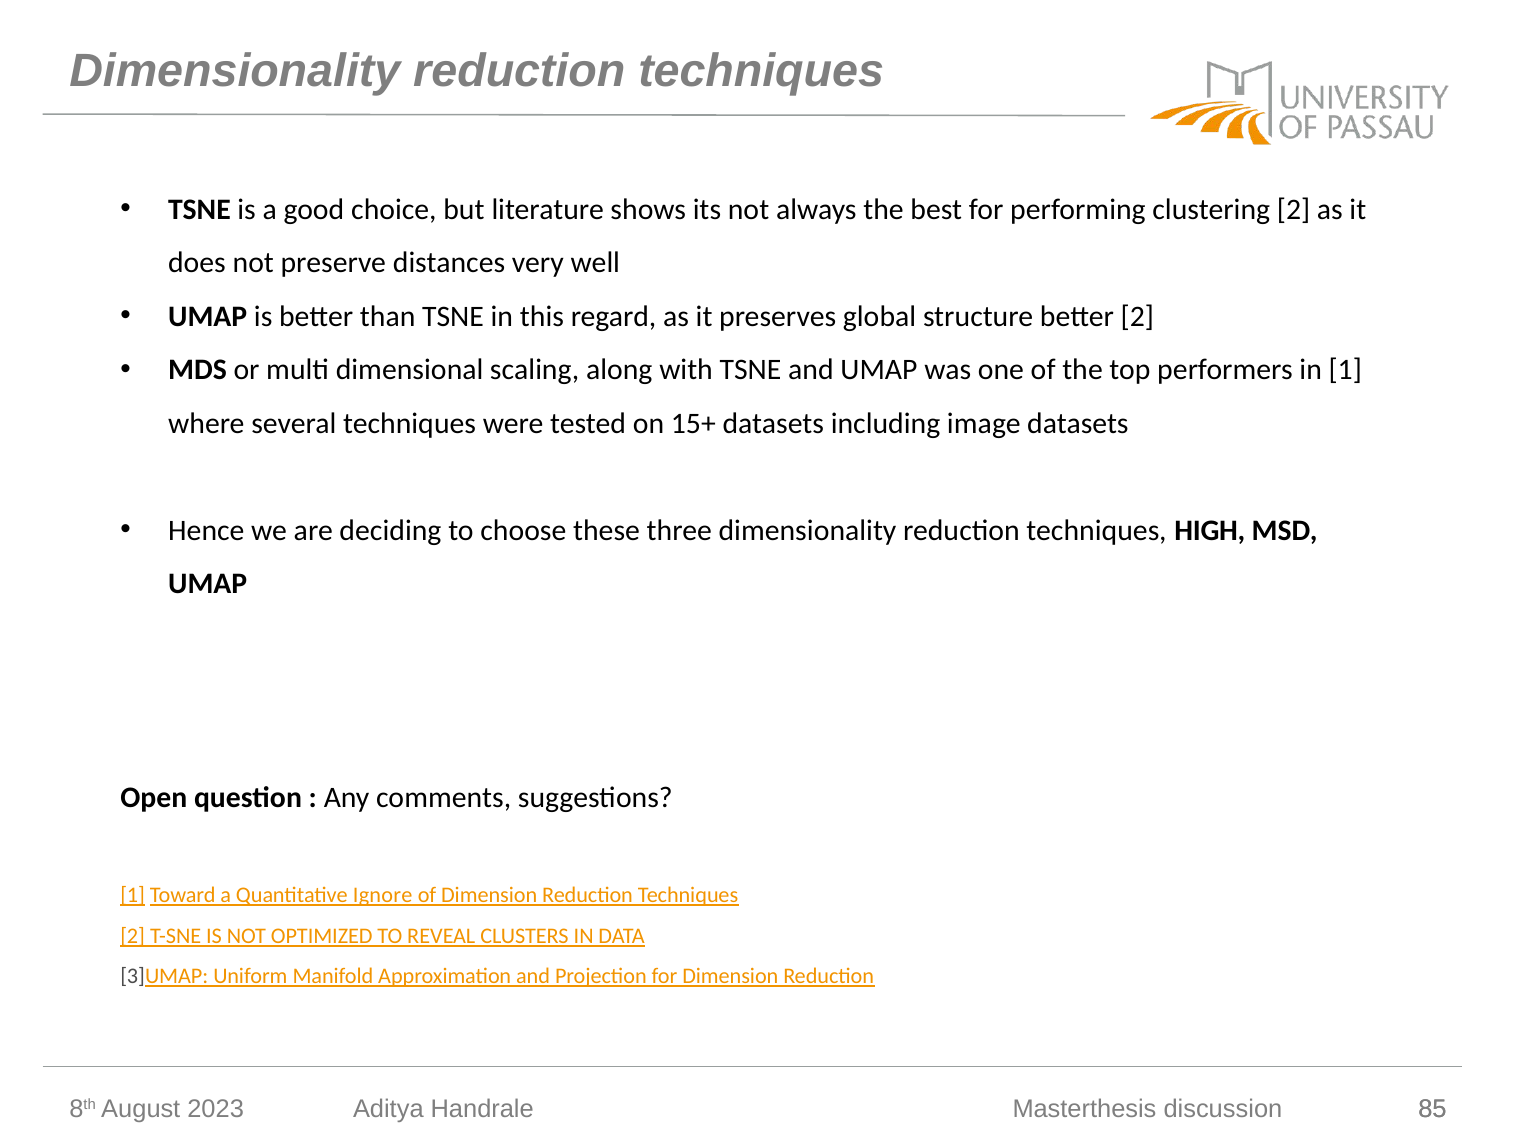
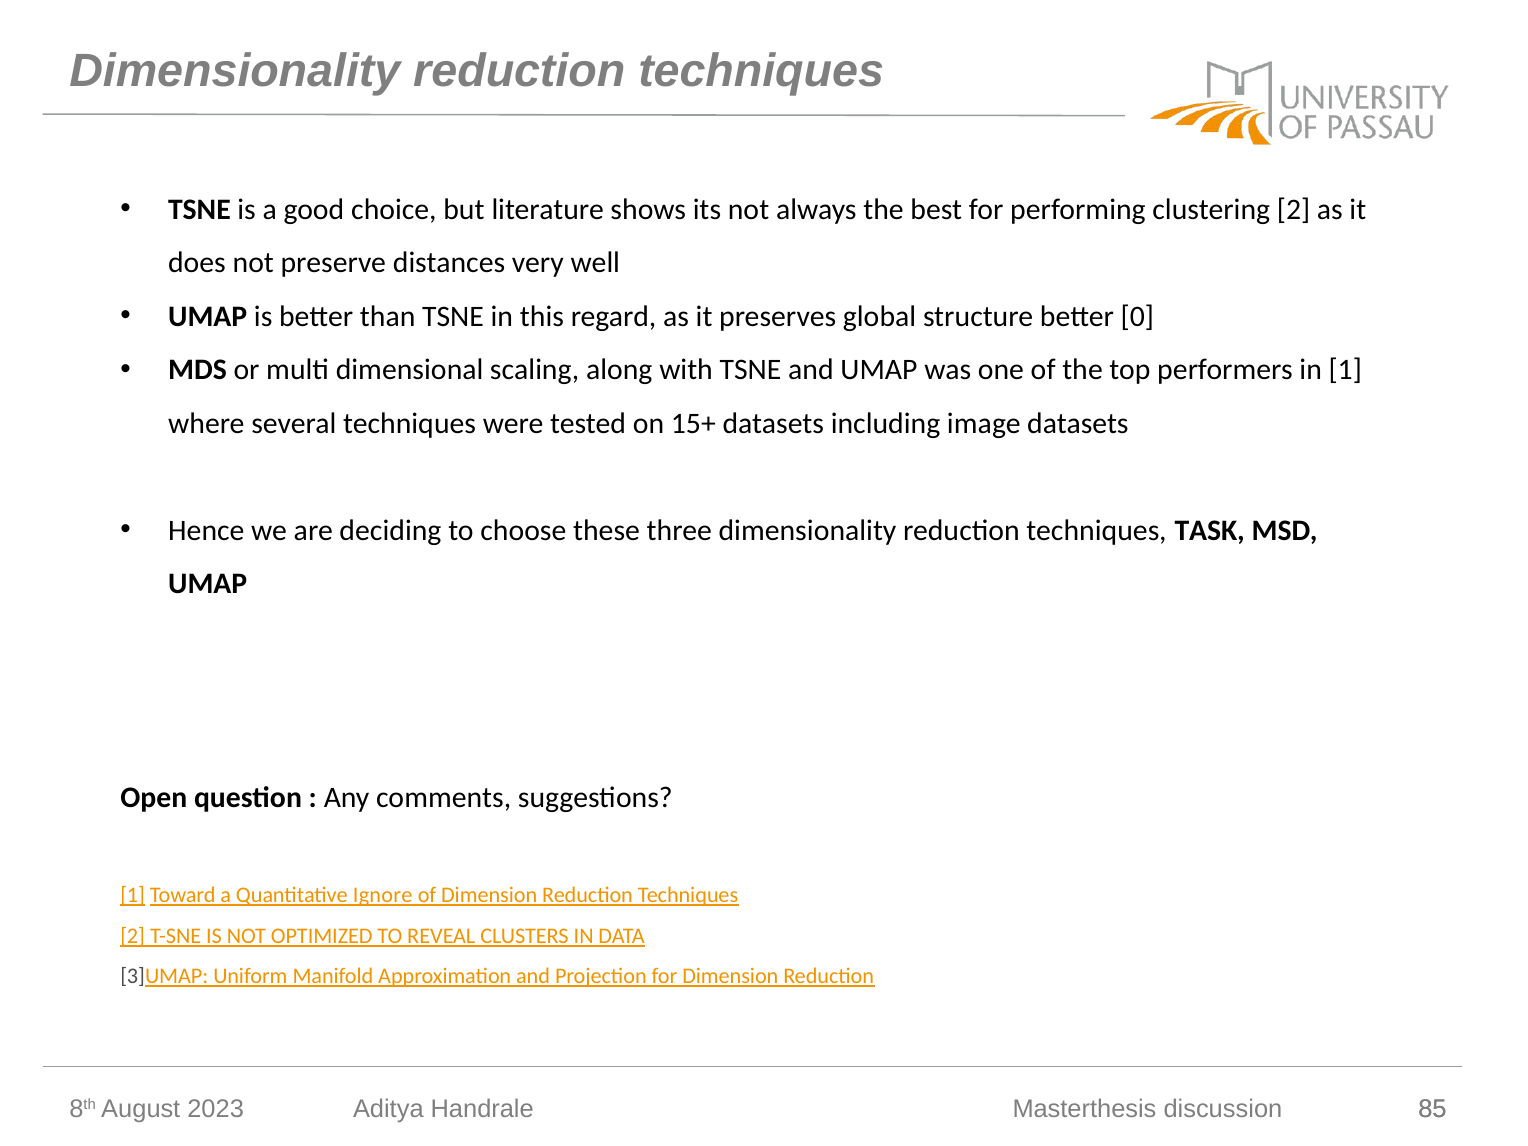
better 2: 2 -> 0
HIGH: HIGH -> TASK
